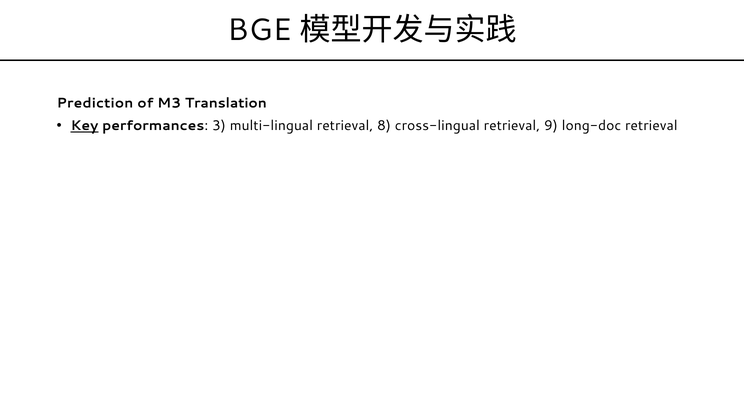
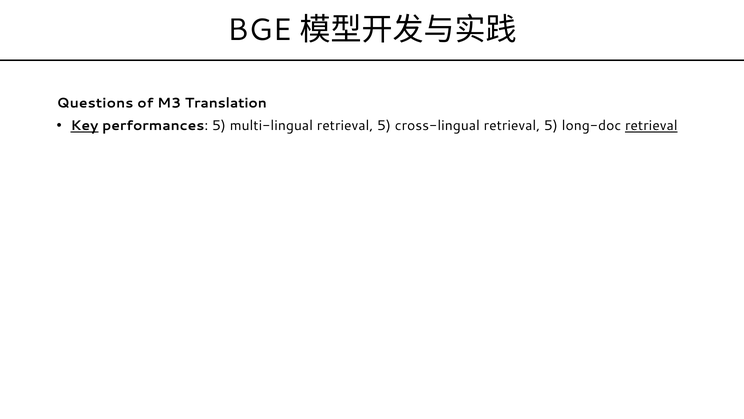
Prediction: Prediction -> Questions
performances 3: 3 -> 5
multi-lingual retrieval 8: 8 -> 5
cross-lingual retrieval 9: 9 -> 5
retrieval at (651, 126) underline: none -> present
